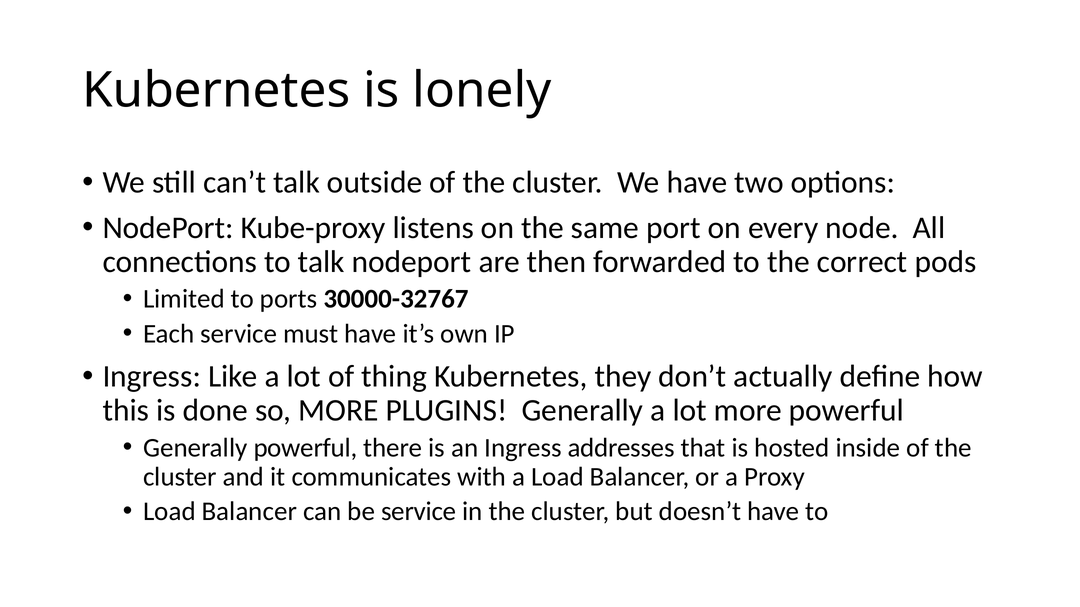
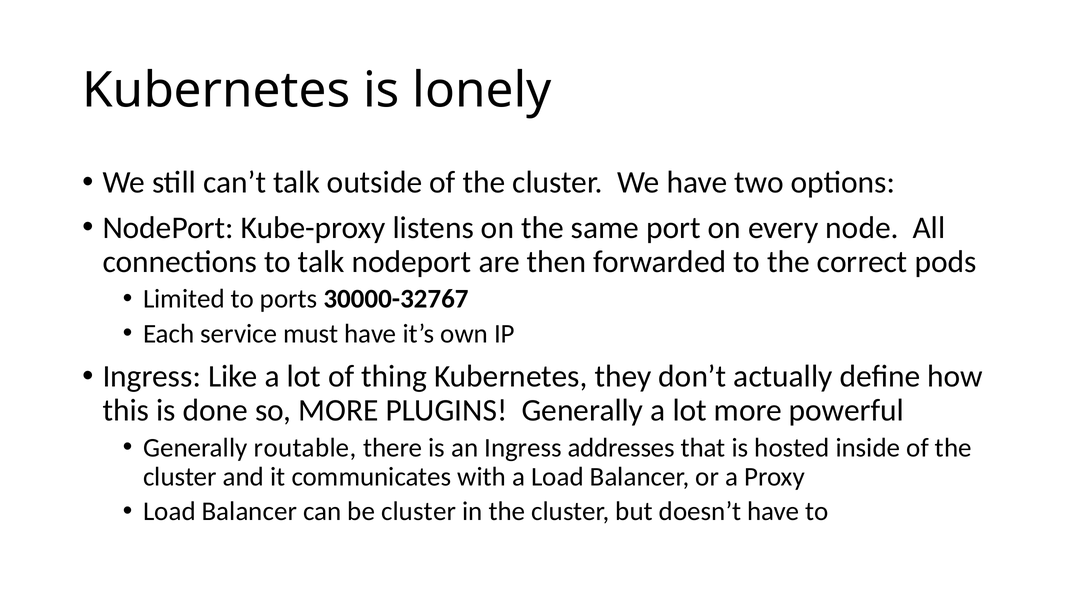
Generally powerful: powerful -> routable
be service: service -> cluster
